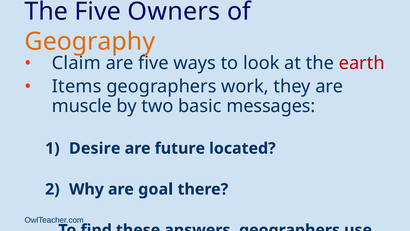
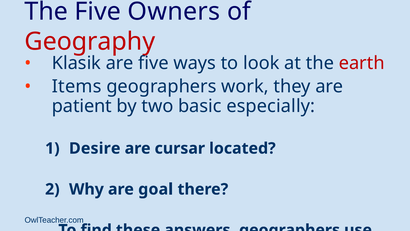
Geography colour: orange -> red
Claim: Claim -> Klasik
muscle: muscle -> patient
messages: messages -> especially
future: future -> cursar
